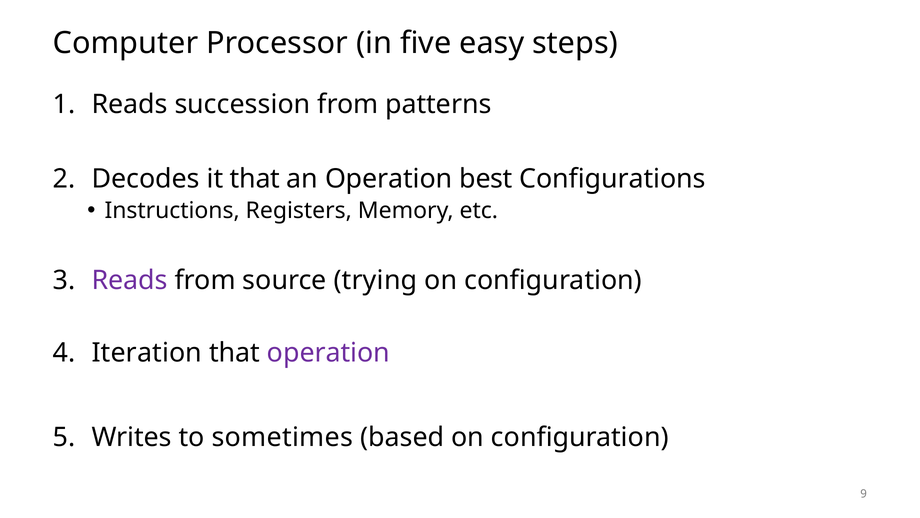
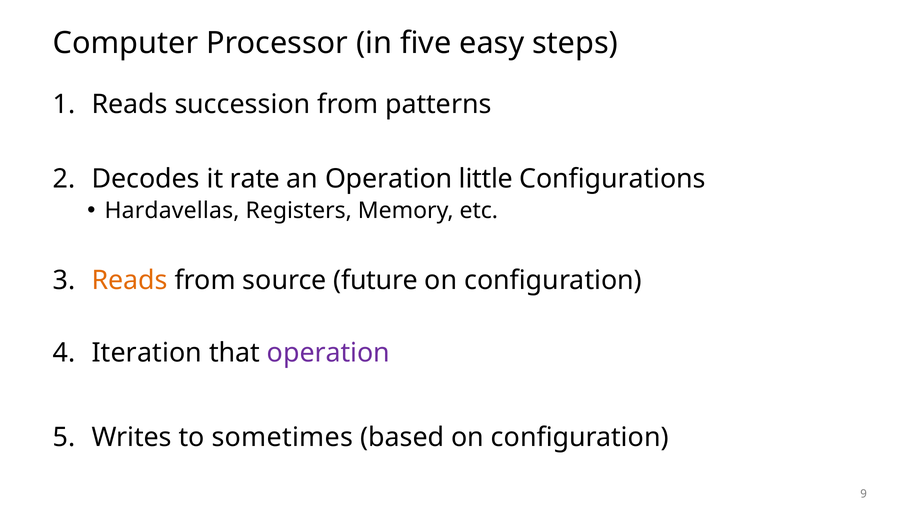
it that: that -> rate
best: best -> little
Instructions: Instructions -> Hardavellas
Reads at (130, 280) colour: purple -> orange
trying: trying -> future
